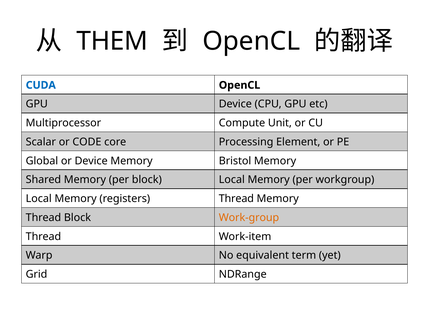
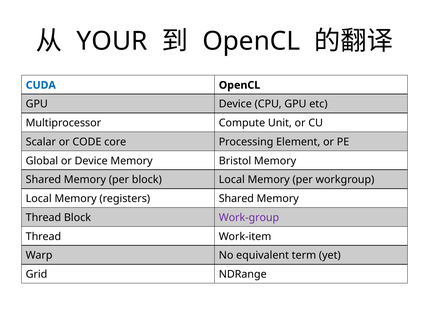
THEM: THEM -> YOUR
registers Thread: Thread -> Shared
Work-group colour: orange -> purple
